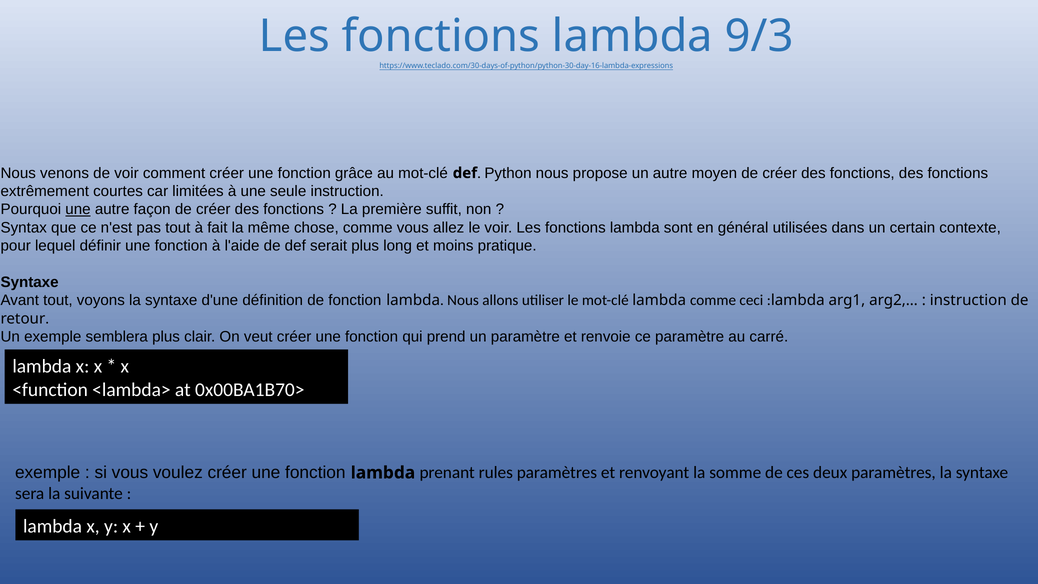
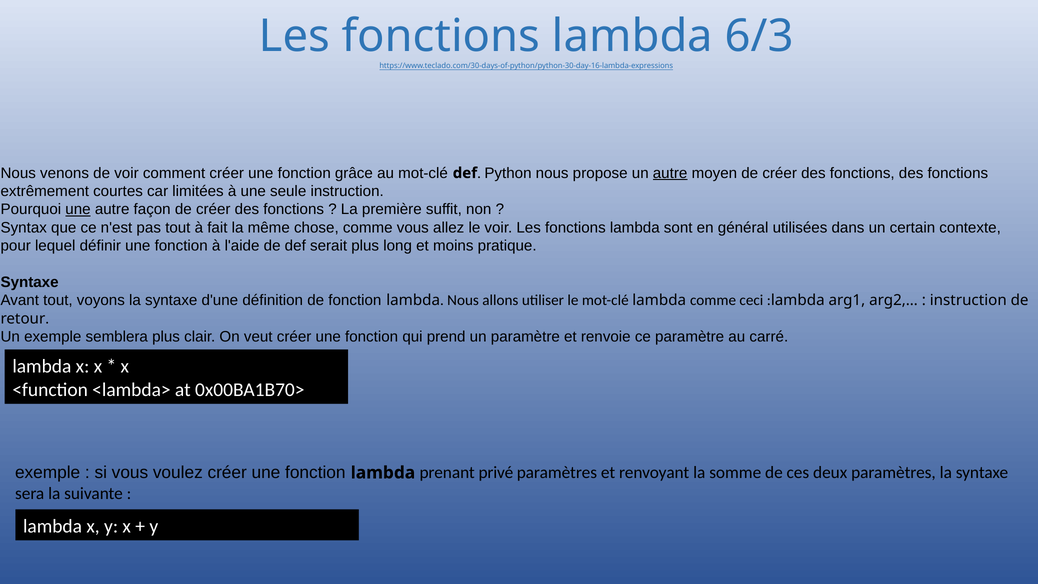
9/3: 9/3 -> 6/3
autre at (670, 173) underline: none -> present
rules: rules -> privé
